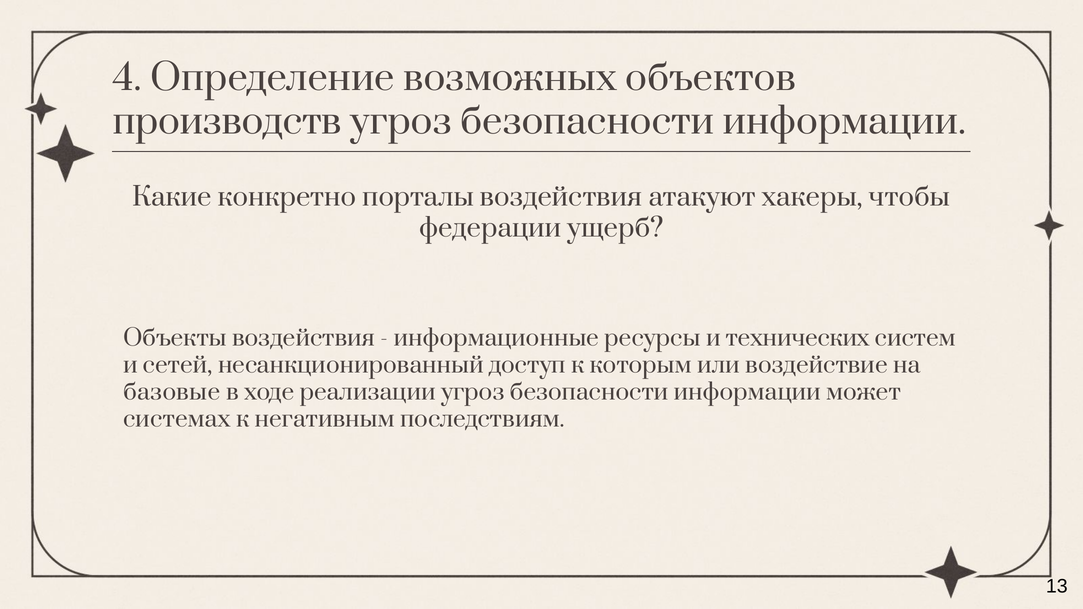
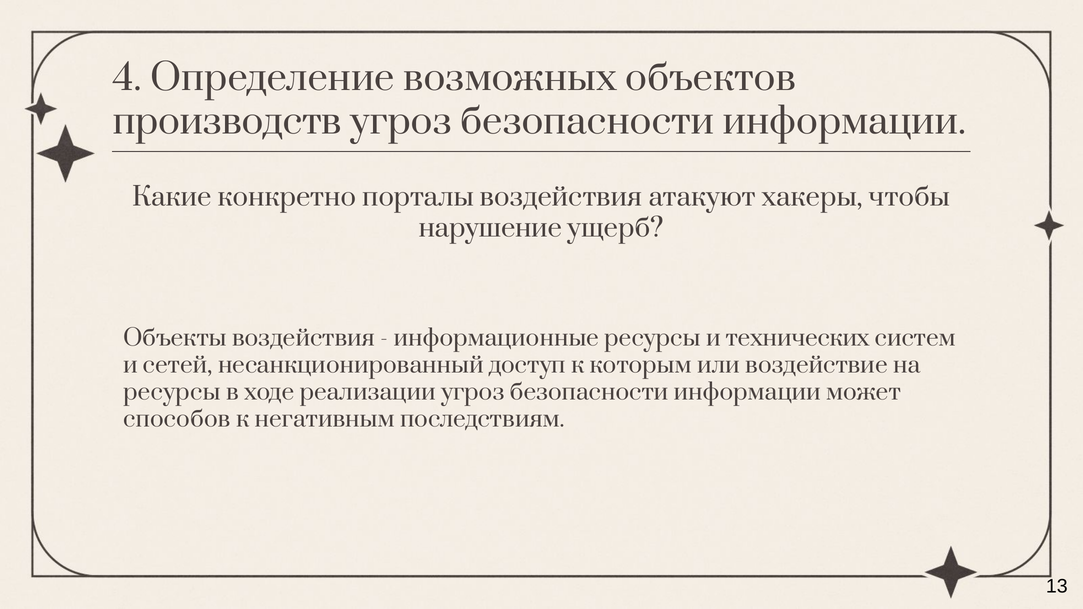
федерации: федерации -> нарушение
базовые at (172, 392): базовые -> ресурсы
системах: системах -> способов
